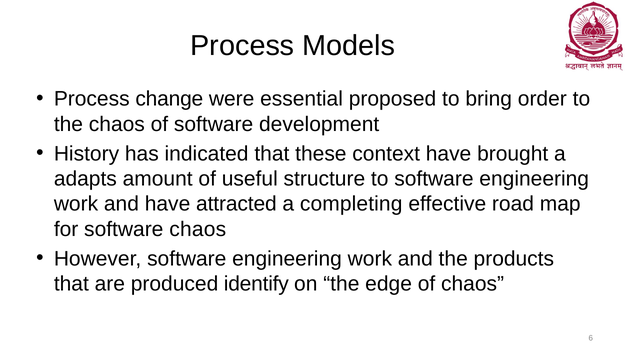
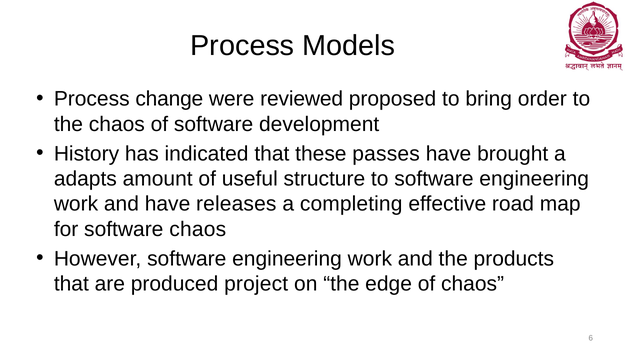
essential: essential -> reviewed
context: context -> passes
attracted: attracted -> releases
identify: identify -> project
